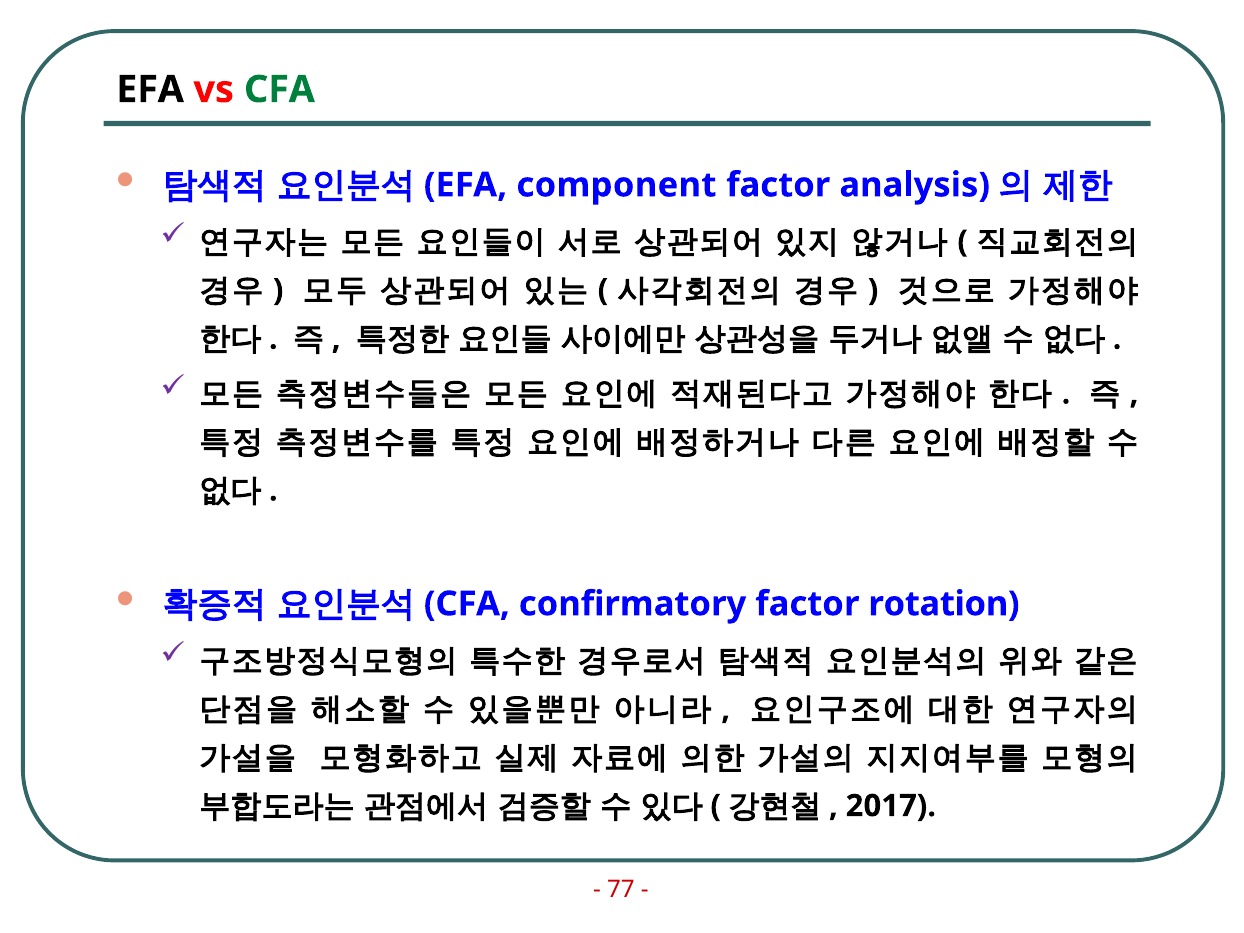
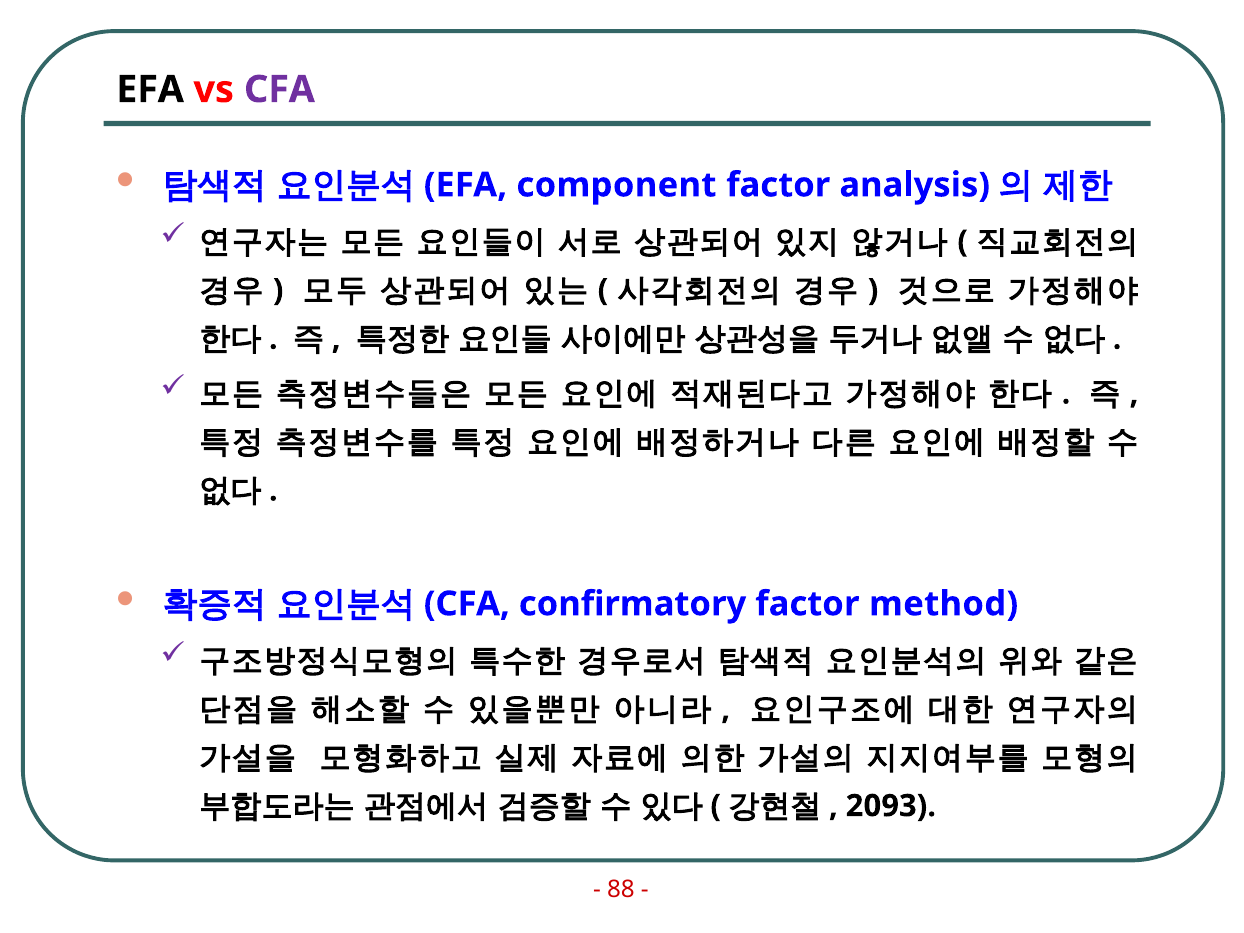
CFA at (279, 90) colour: green -> purple
rotation: rotation -> method
2017: 2017 -> 2093
77: 77 -> 88
